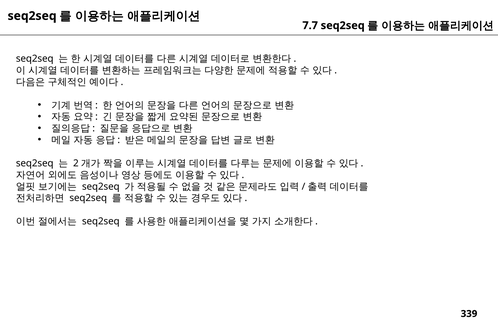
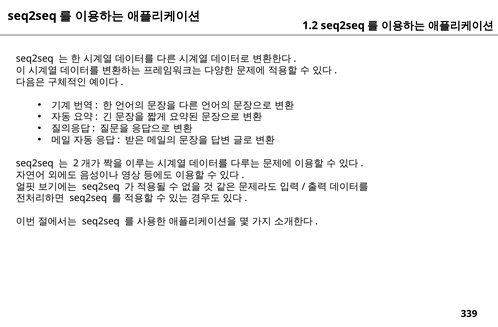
7.7: 7.7 -> 1.2
